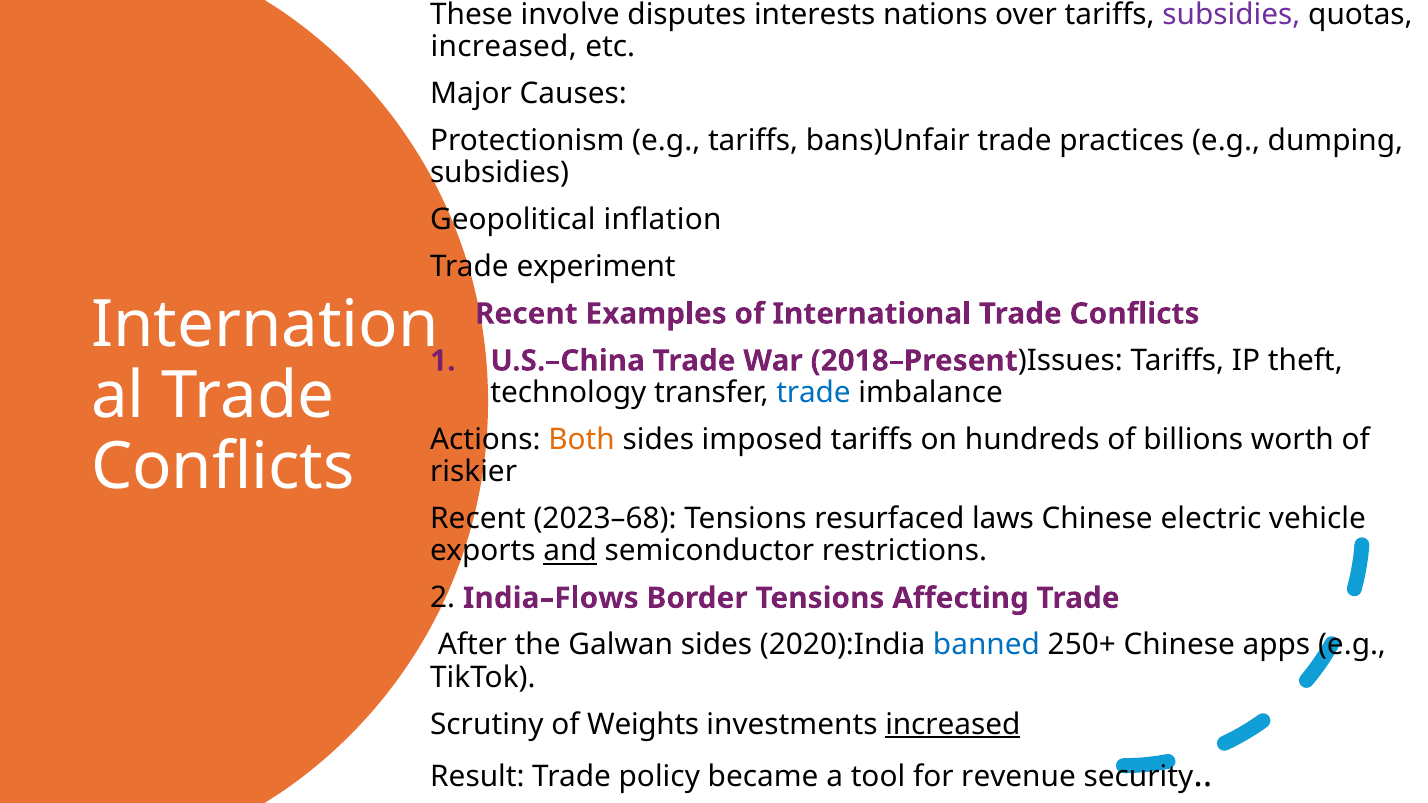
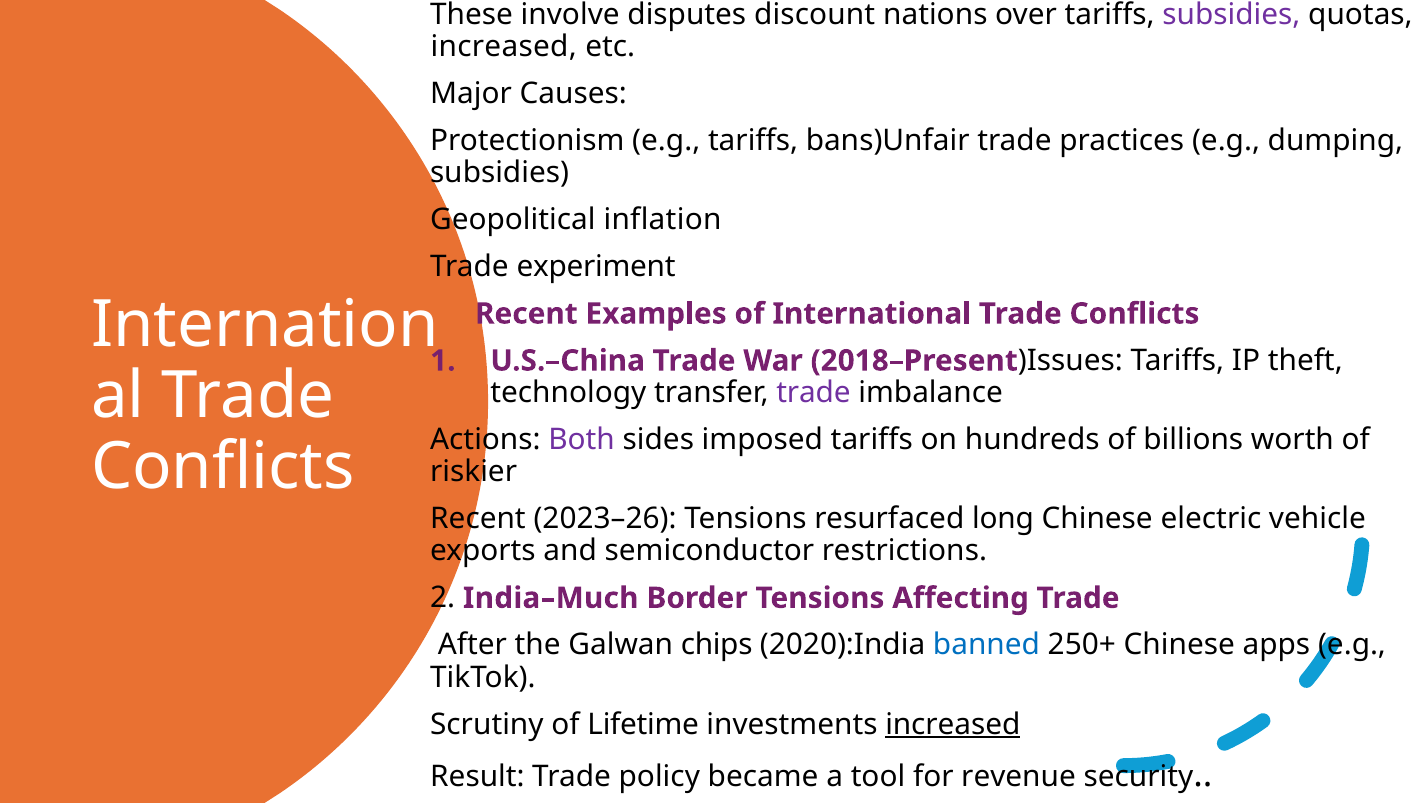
interests: interests -> discount
trade at (814, 393) colour: blue -> purple
Both colour: orange -> purple
2023–68: 2023–68 -> 2023–26
laws: laws -> long
and underline: present -> none
India–Flows: India–Flows -> India–Much
Galwan sides: sides -> chips
Weights: Weights -> Lifetime
